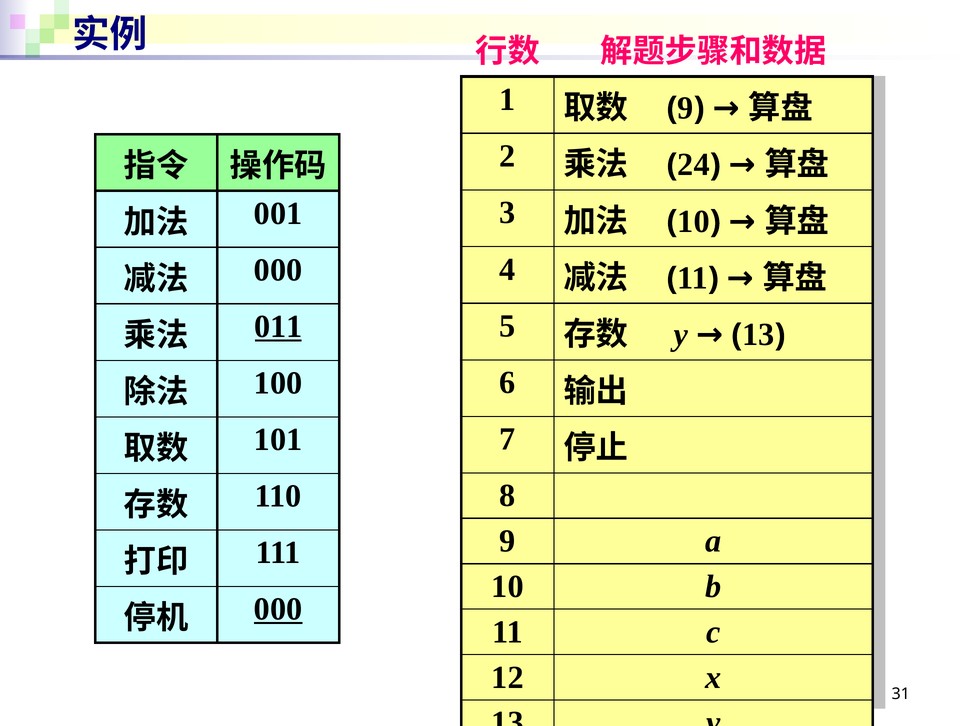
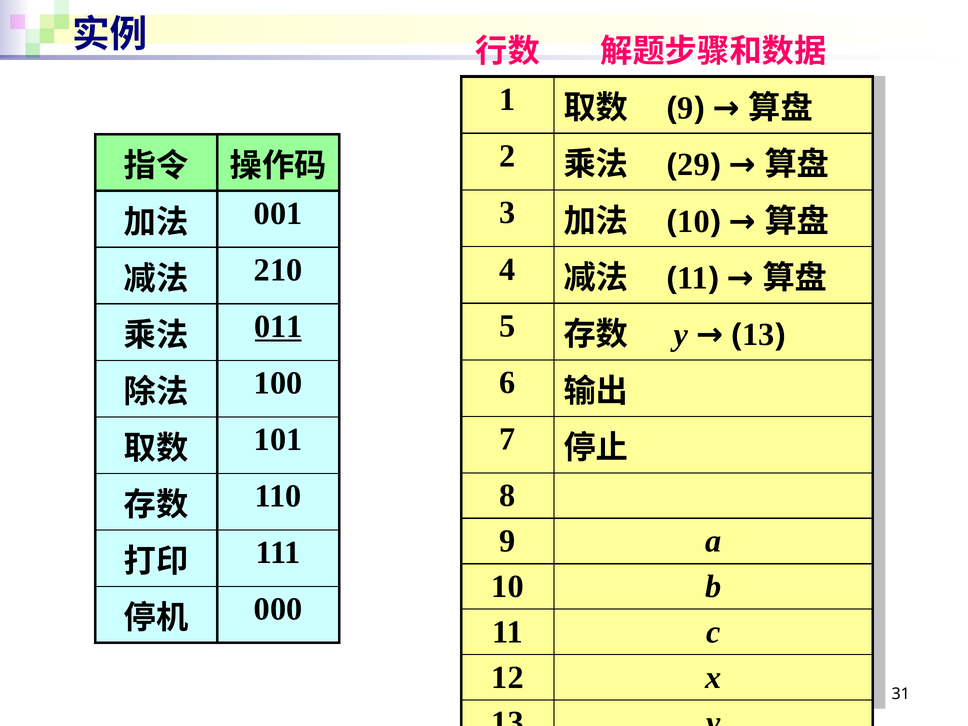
24: 24 -> 29
000 at (278, 270): 000 -> 210
000 at (278, 609) underline: present -> none
